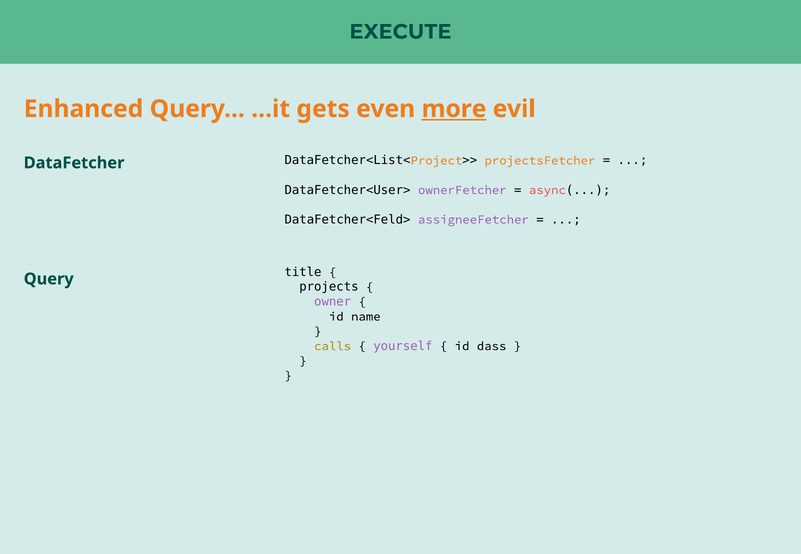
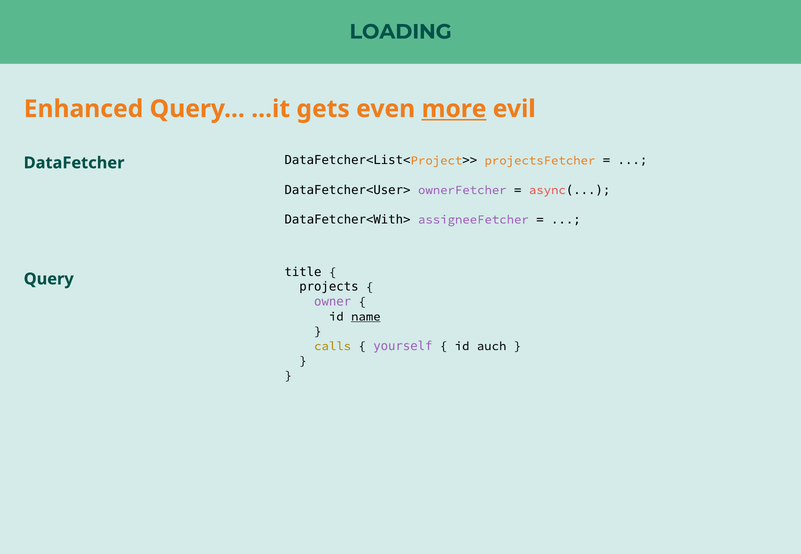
EXECUTE: EXECUTE -> LOADING
DataFetcher<Feld>: DataFetcher<Feld> -> DataFetcher<With>
name underline: none -> present
dass: dass -> auch
